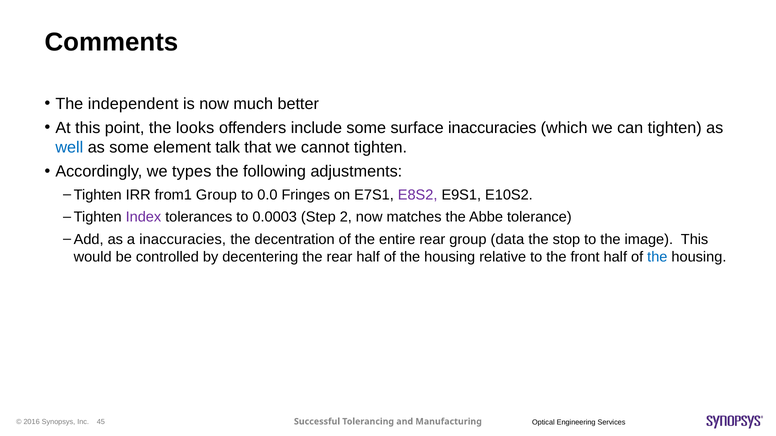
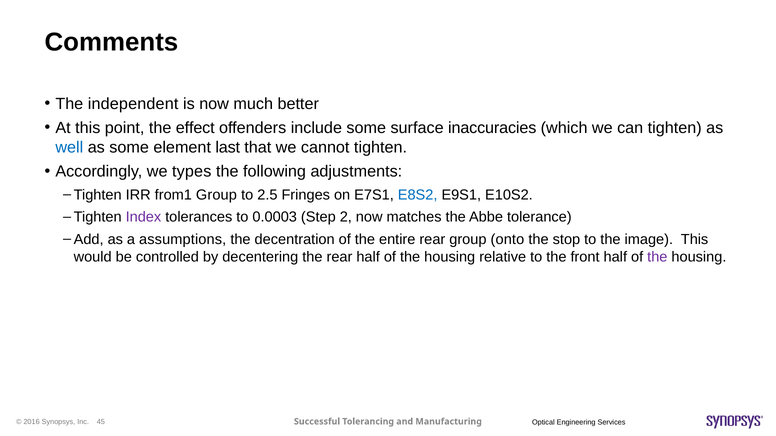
looks: looks -> effect
talk: talk -> last
0.0: 0.0 -> 2.5
E8S2 colour: purple -> blue
a inaccuracies: inaccuracies -> assumptions
data: data -> onto
the at (657, 257) colour: blue -> purple
